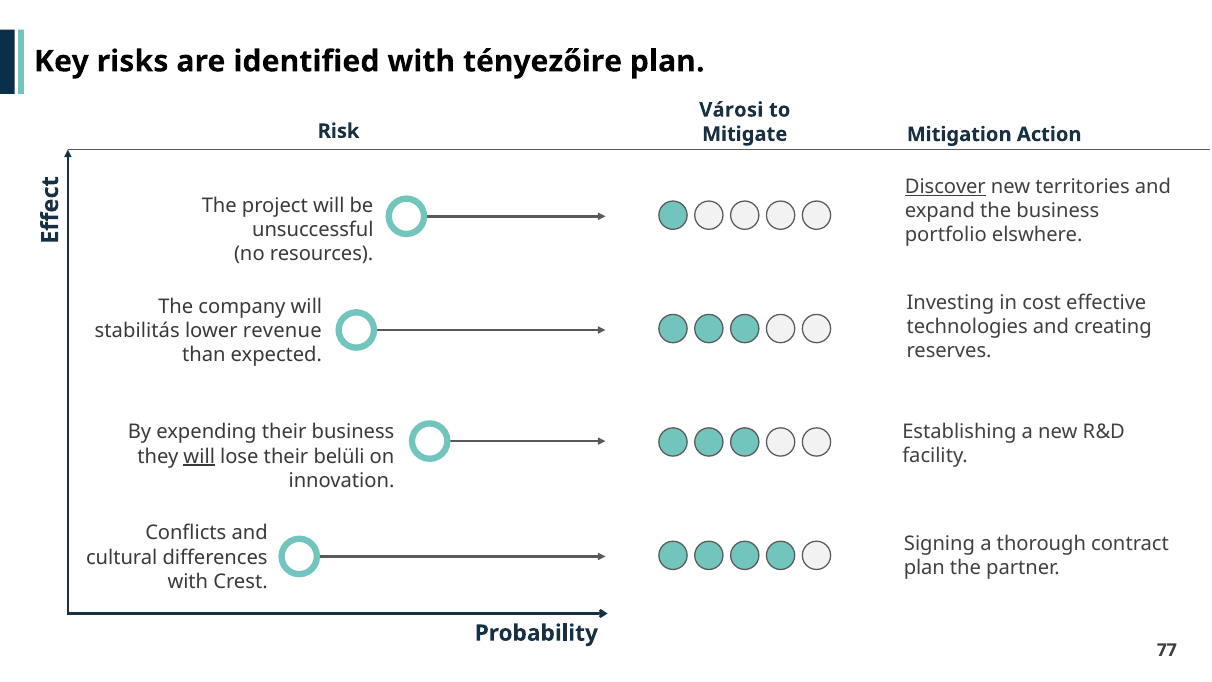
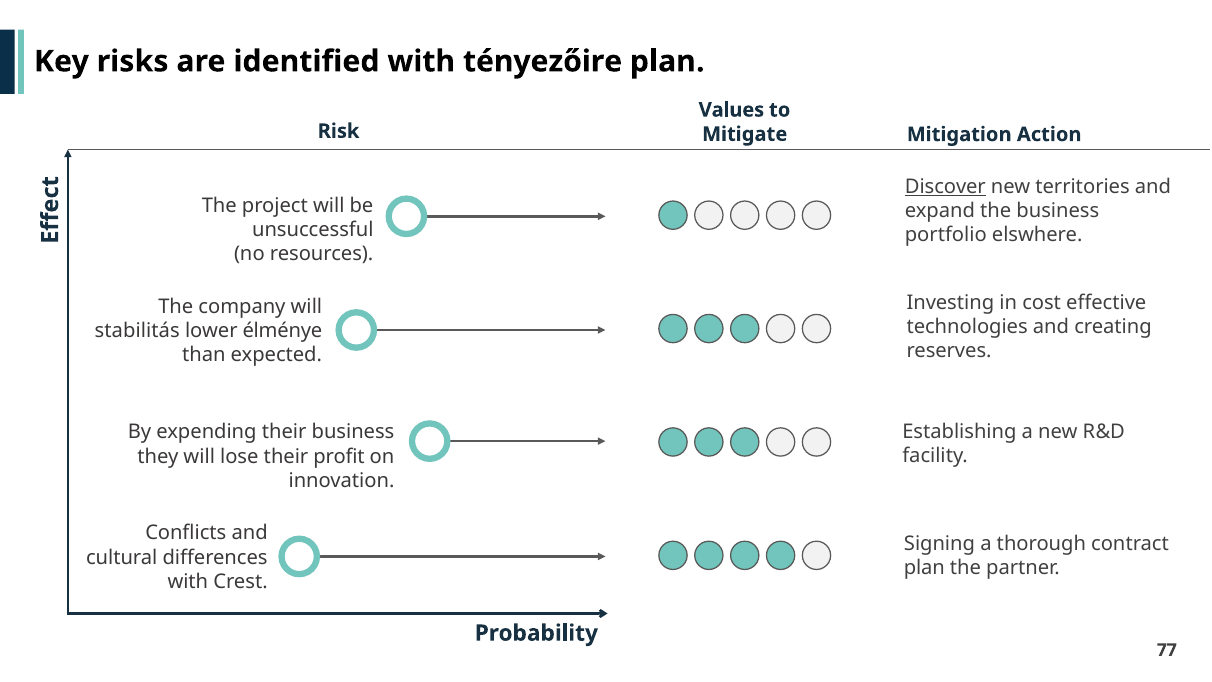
Városi: Városi -> Values
revenue: revenue -> élménye
will at (199, 456) underline: present -> none
belüli: belüli -> profit
